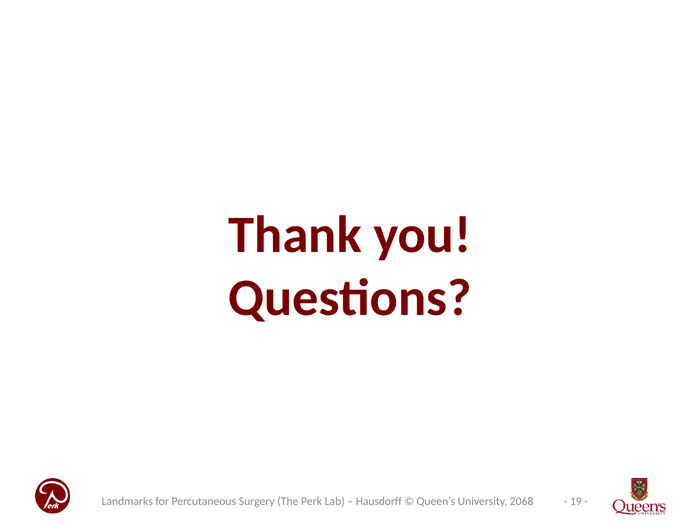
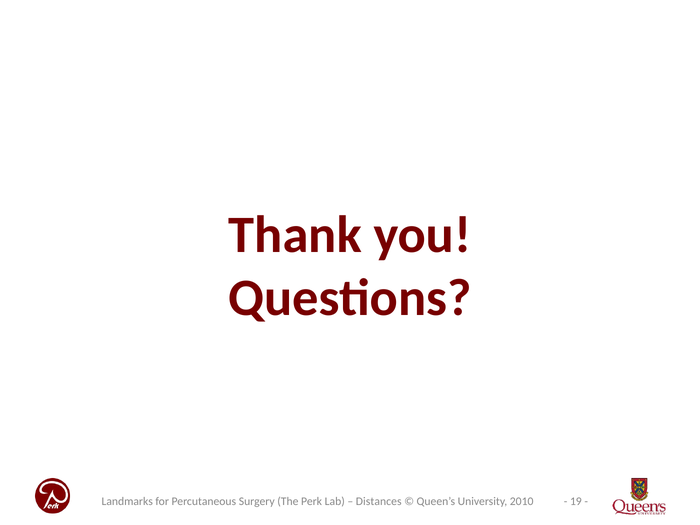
Hausdorff: Hausdorff -> Distances
2068: 2068 -> 2010
